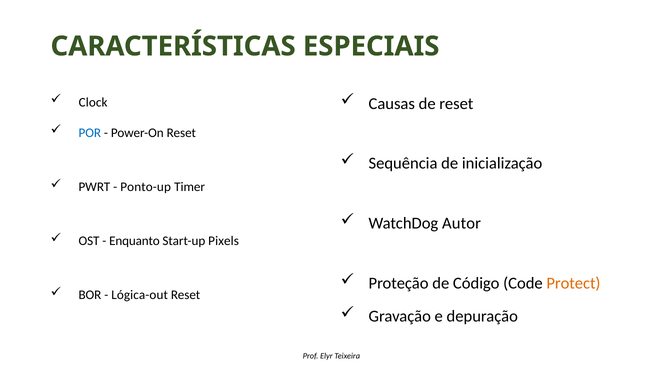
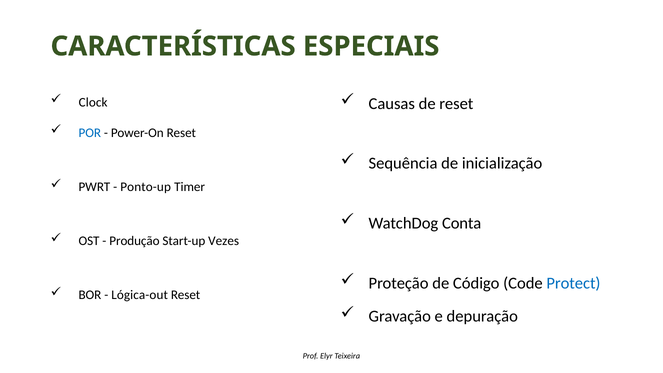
Autor: Autor -> Conta
Enquanto: Enquanto -> Produção
Pixels: Pixels -> Vezes
Protect colour: orange -> blue
